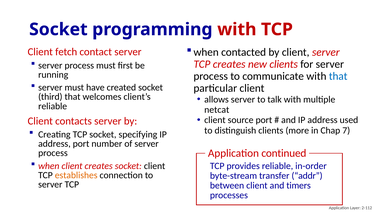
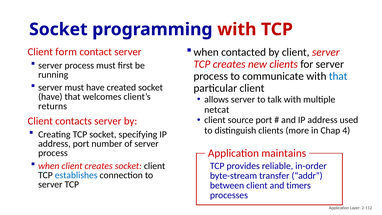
fetch: fetch -> form
third at (50, 97): third -> have
reliable at (53, 106): reliable -> returns
7: 7 -> 4
continued: continued -> maintains
establishes colour: orange -> blue
